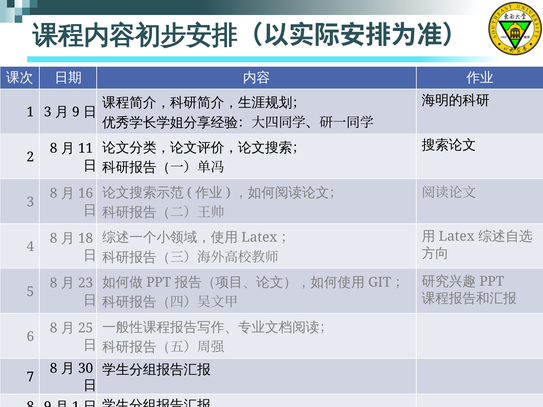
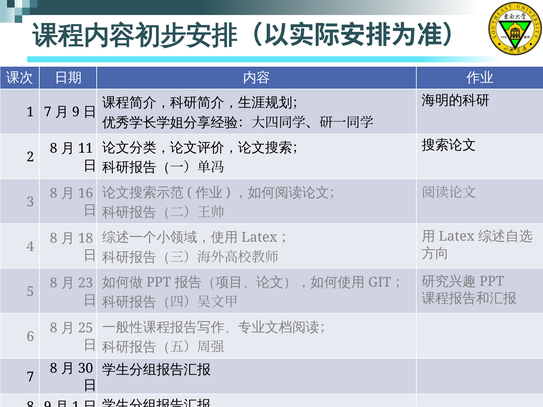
1 3: 3 -> 7
